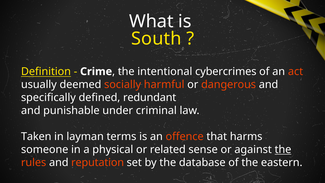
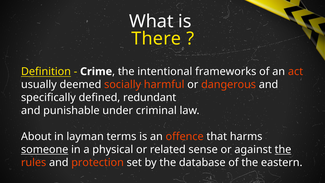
South: South -> There
cybercrimes: cybercrimes -> frameworks
Taken: Taken -> About
someone underline: none -> present
reputation: reputation -> protection
